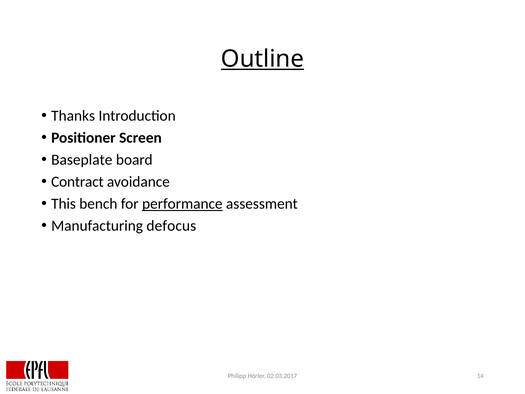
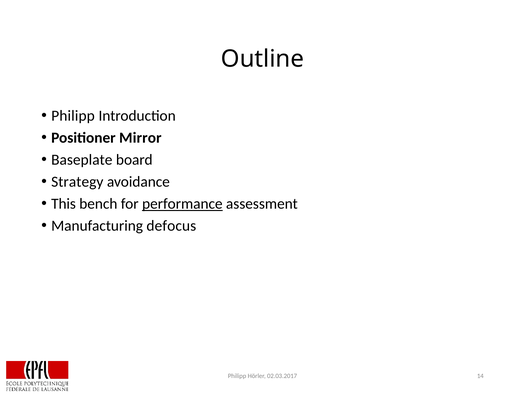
Outline underline: present -> none
Thanks at (73, 116): Thanks -> Philipp
Screen: Screen -> Mirror
Contract: Contract -> Strategy
